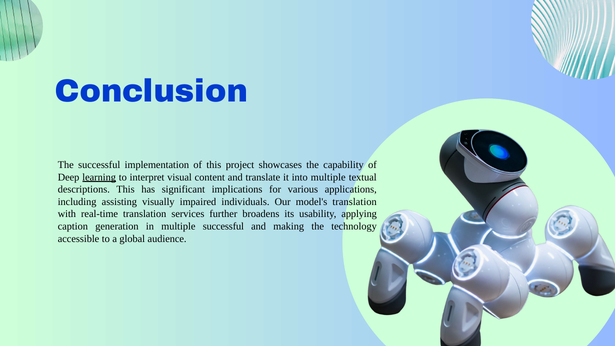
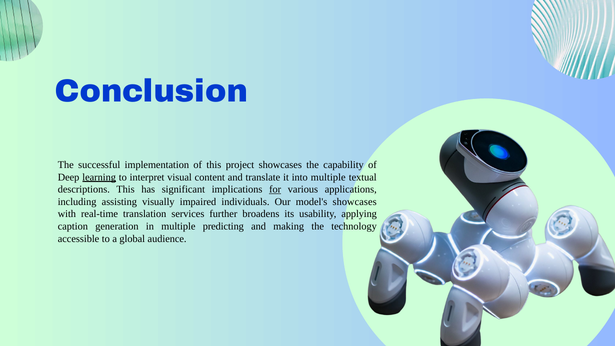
for underline: none -> present
model's translation: translation -> showcases
multiple successful: successful -> predicting
